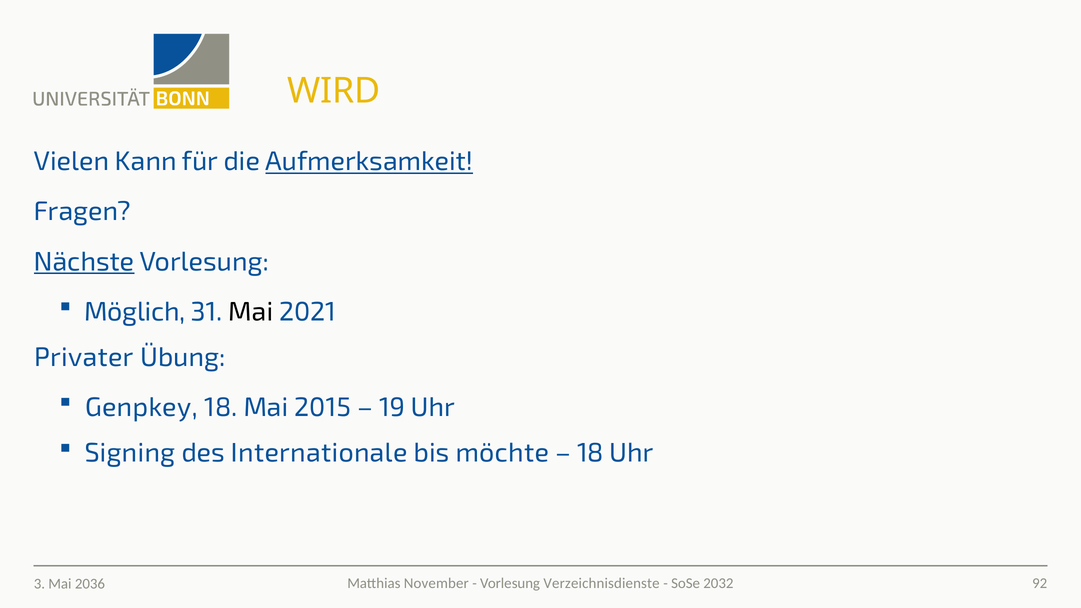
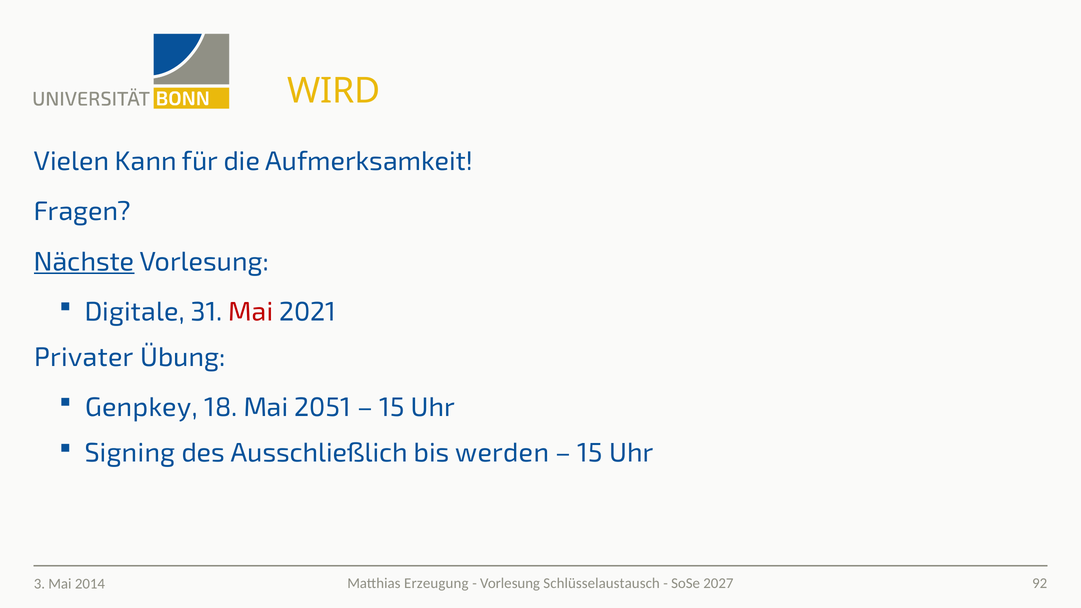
Aufmerksamkeit underline: present -> none
Möglich: Möglich -> Digitale
Mai at (251, 312) colour: black -> red
2015: 2015 -> 2051
19 at (392, 408): 19 -> 15
Internationale: Internationale -> Ausschließlich
möchte: möchte -> werden
18 at (590, 453): 18 -> 15
November: November -> Erzeugung
Verzeichnisdienste: Verzeichnisdienste -> Schlüsselaustausch
2032: 2032 -> 2027
2036: 2036 -> 2014
